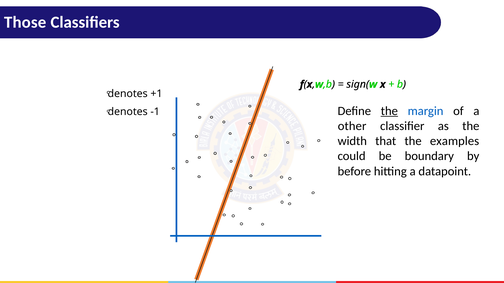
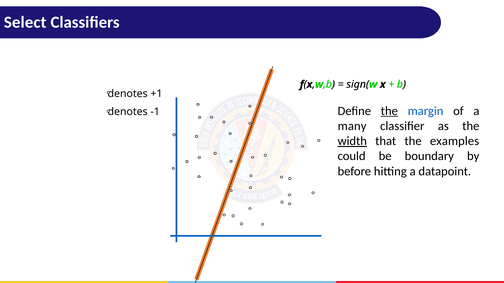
Those: Those -> Select
other: other -> many
width underline: none -> present
